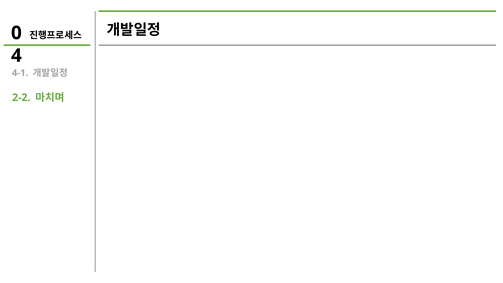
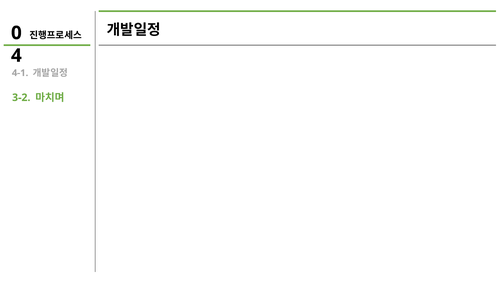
2-2: 2-2 -> 3-2
